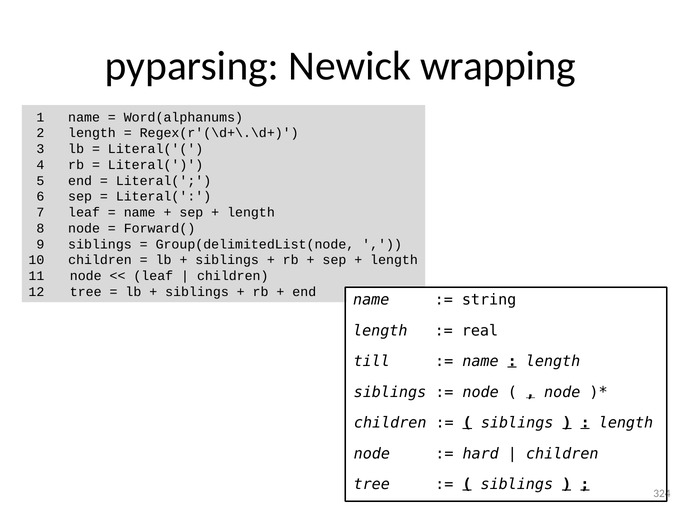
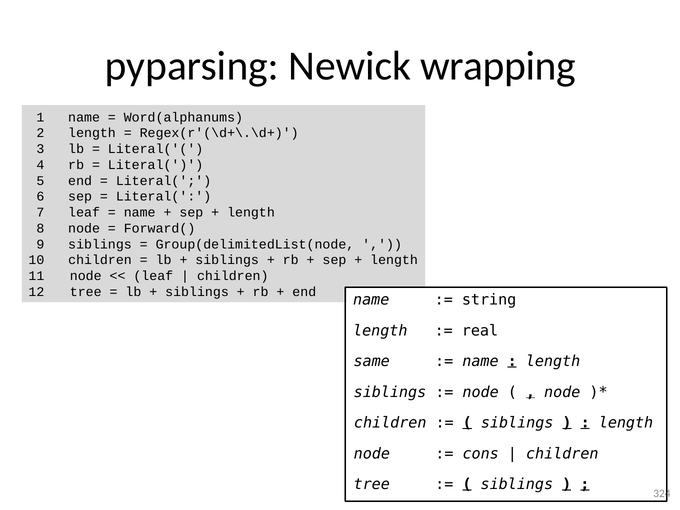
till: till -> same
hard: hard -> cons
